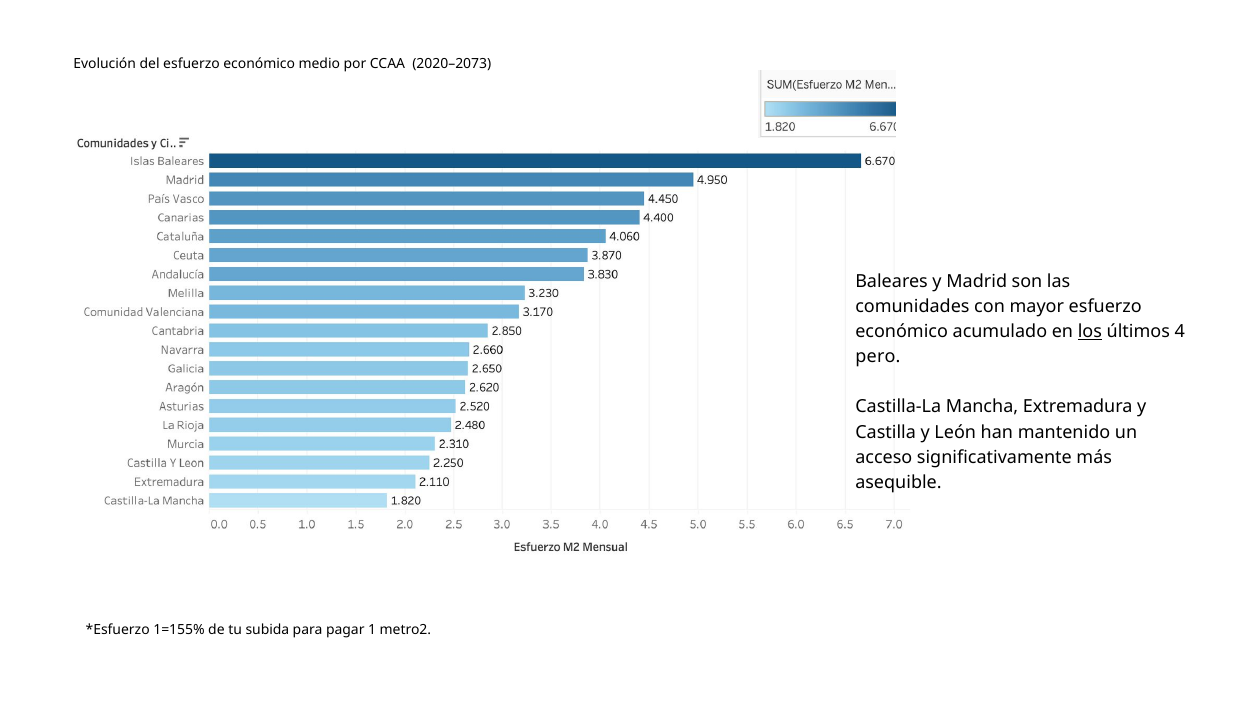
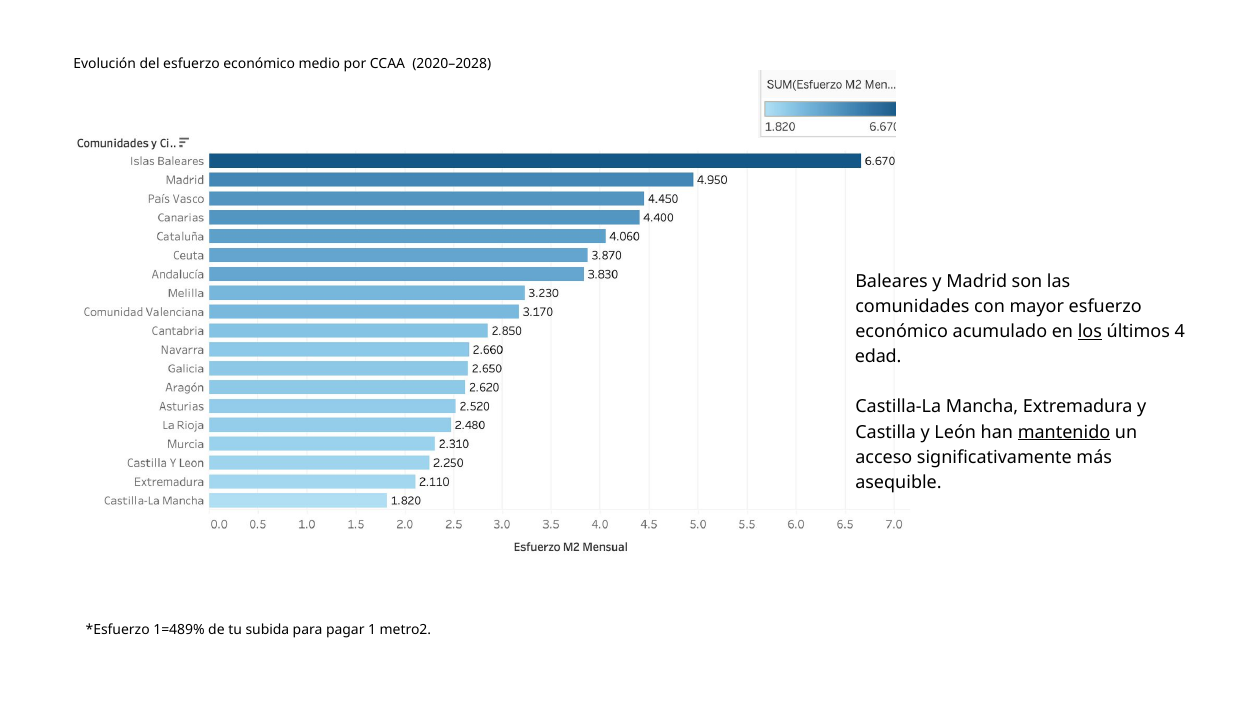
2020–2073: 2020–2073 -> 2020–2028
pero: pero -> edad
mantenido underline: none -> present
1=155%: 1=155% -> 1=489%
